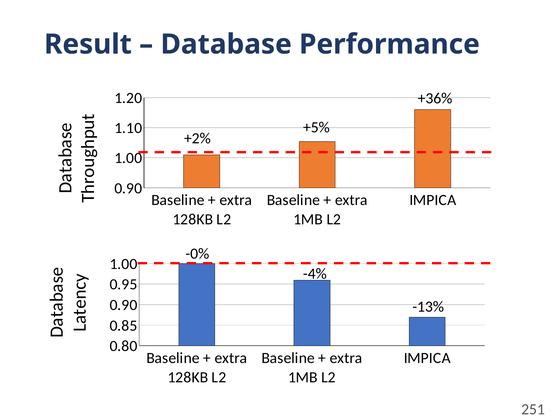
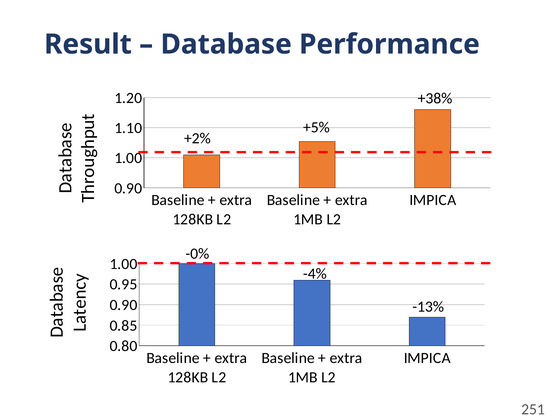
+36%: +36% -> +38%
